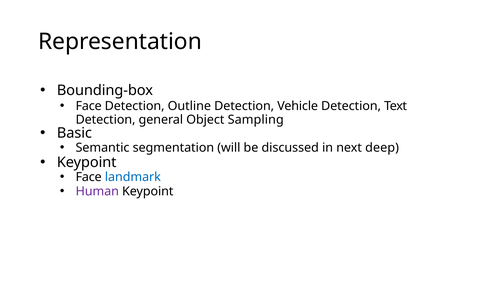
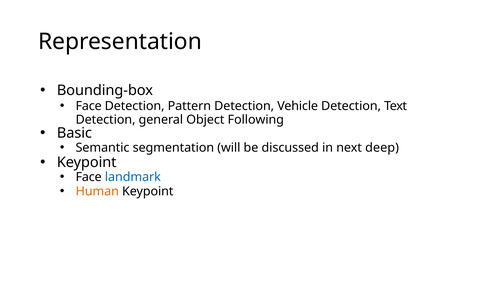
Outline: Outline -> Pattern
Sampling: Sampling -> Following
Human colour: purple -> orange
